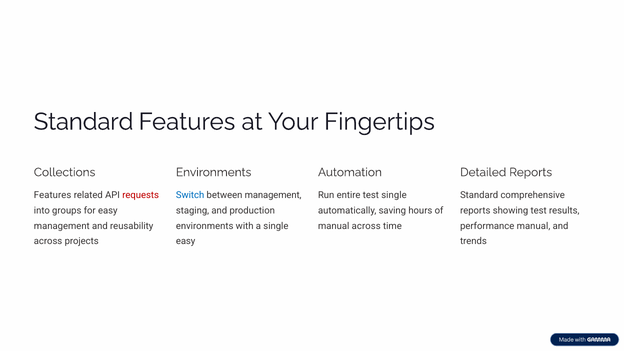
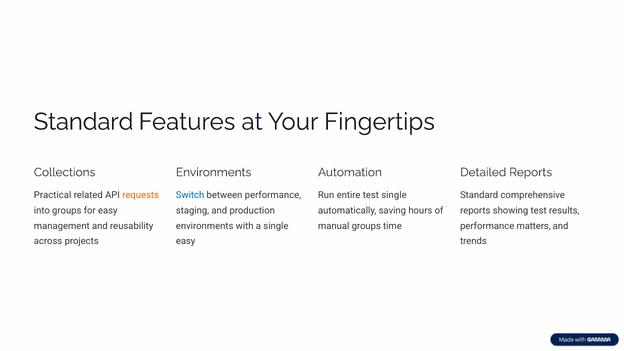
Features at (53, 195): Features -> Practical
requests colour: red -> orange
between management: management -> performance
manual across: across -> groups
performance manual: manual -> matters
